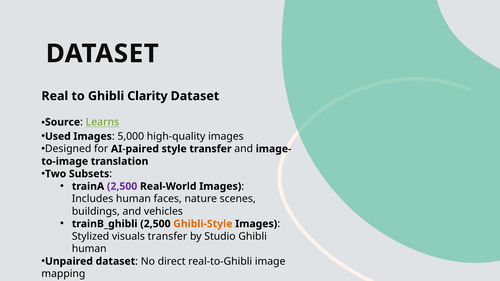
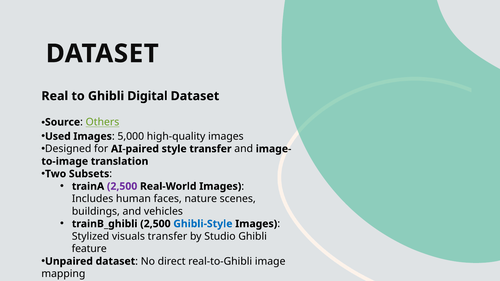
Clarity: Clarity -> Digital
Learns: Learns -> Others
Ghibli-Style colour: orange -> blue
human at (89, 249): human -> feature
